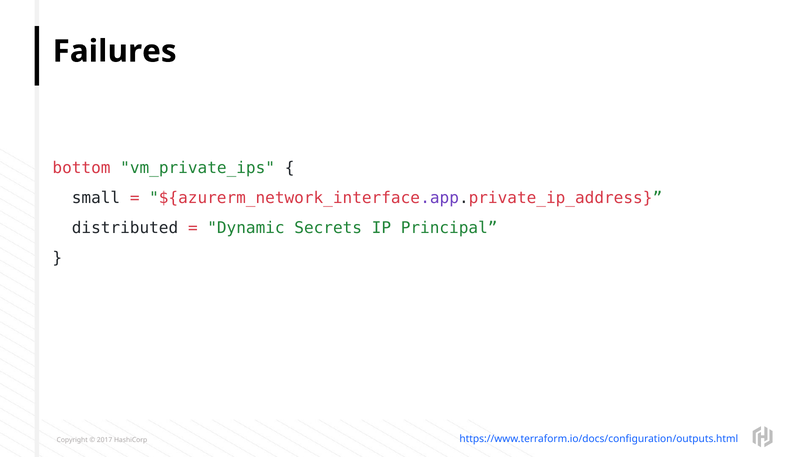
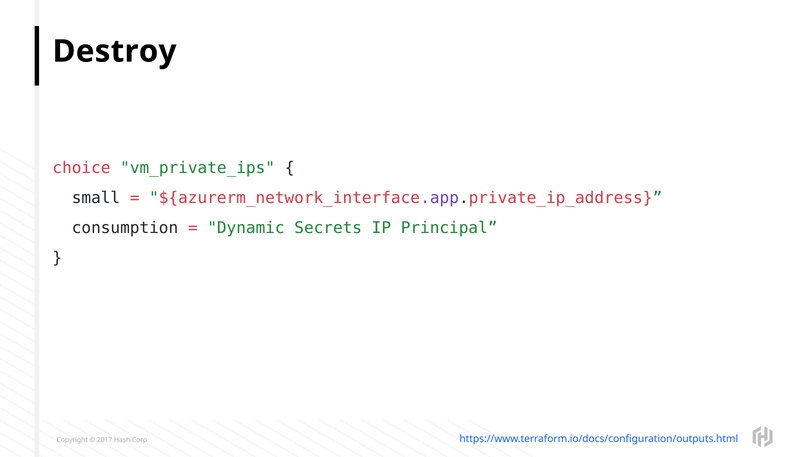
Failures: Failures -> Destroy
bottom: bottom -> choice
distributed: distributed -> consumption
